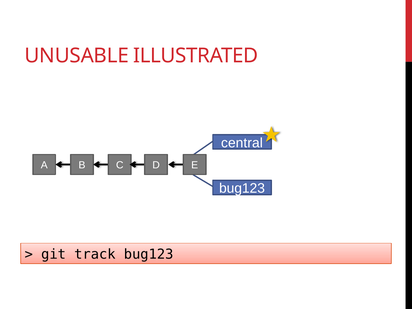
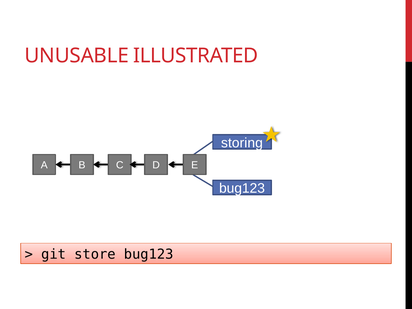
central: central -> storing
track: track -> store
